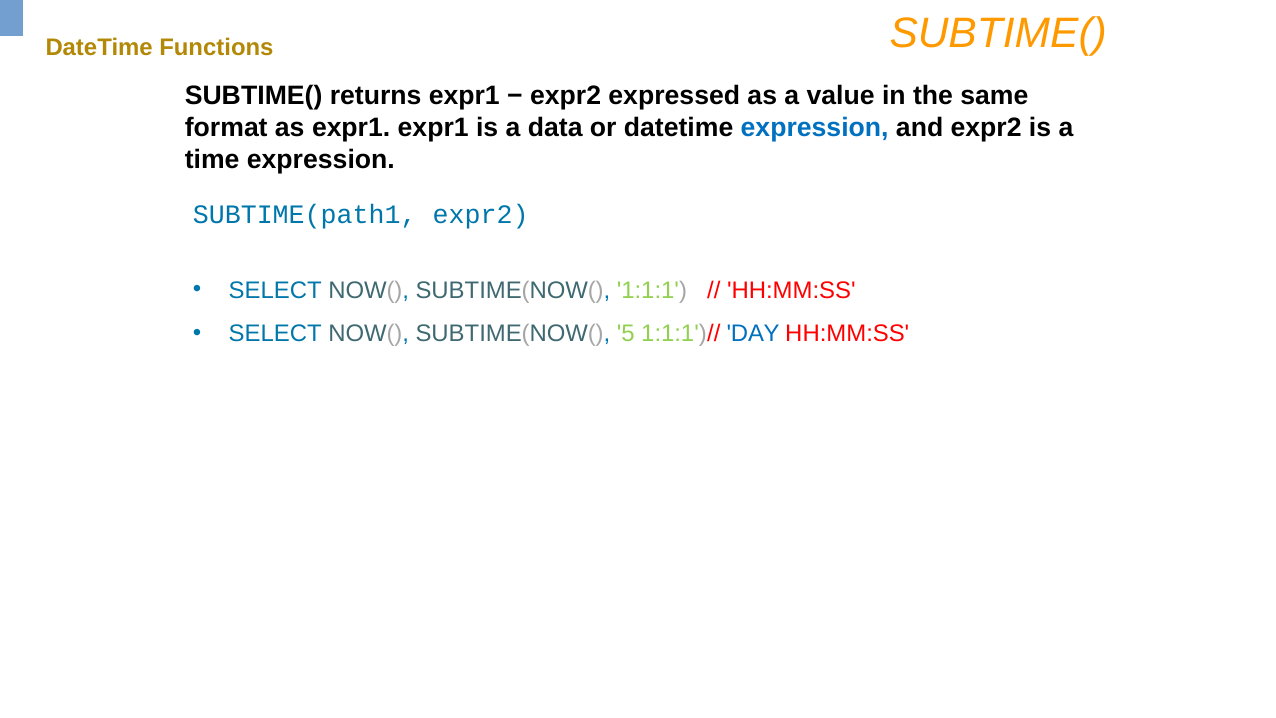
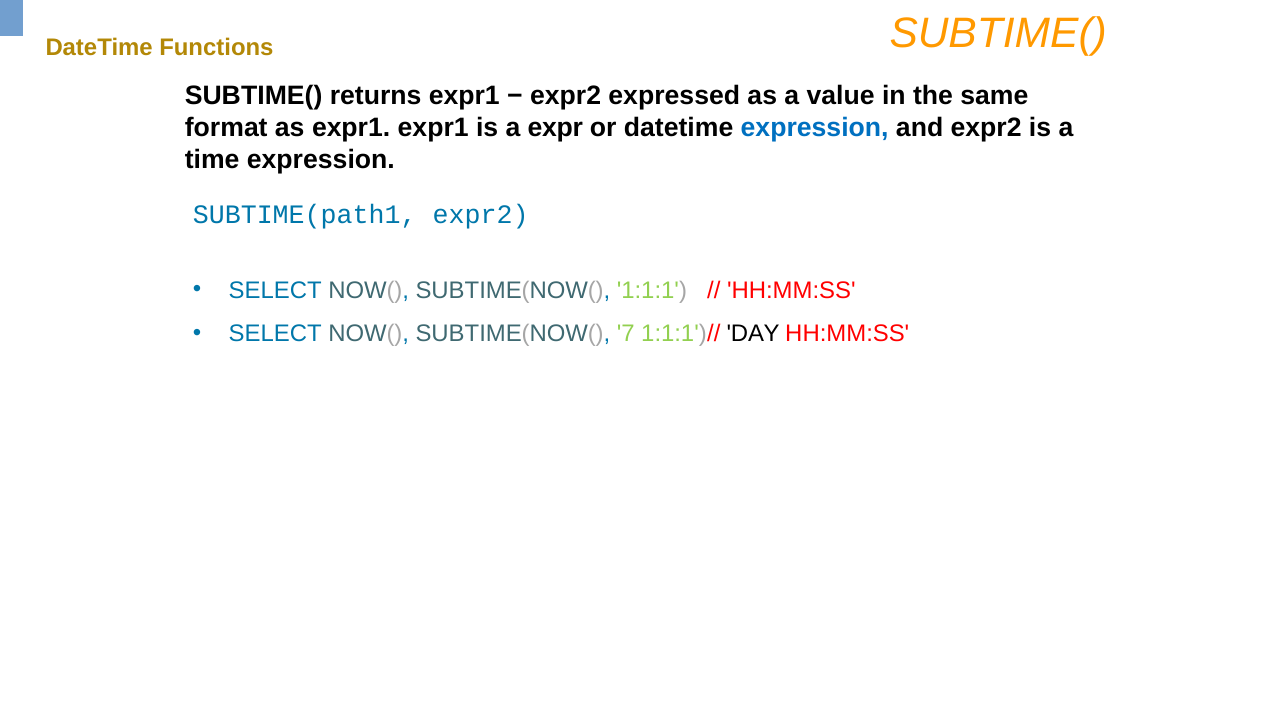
data: data -> expr
5: 5 -> 7
DAY colour: blue -> black
